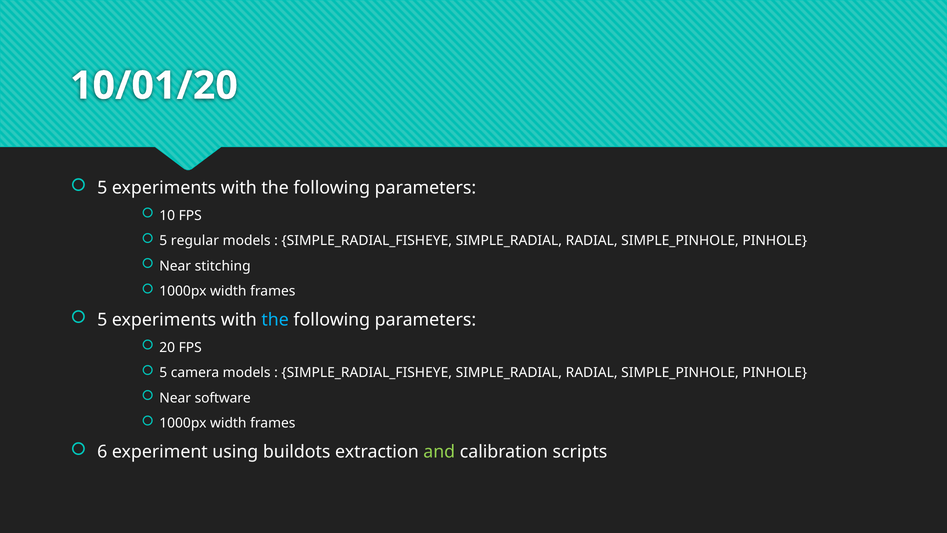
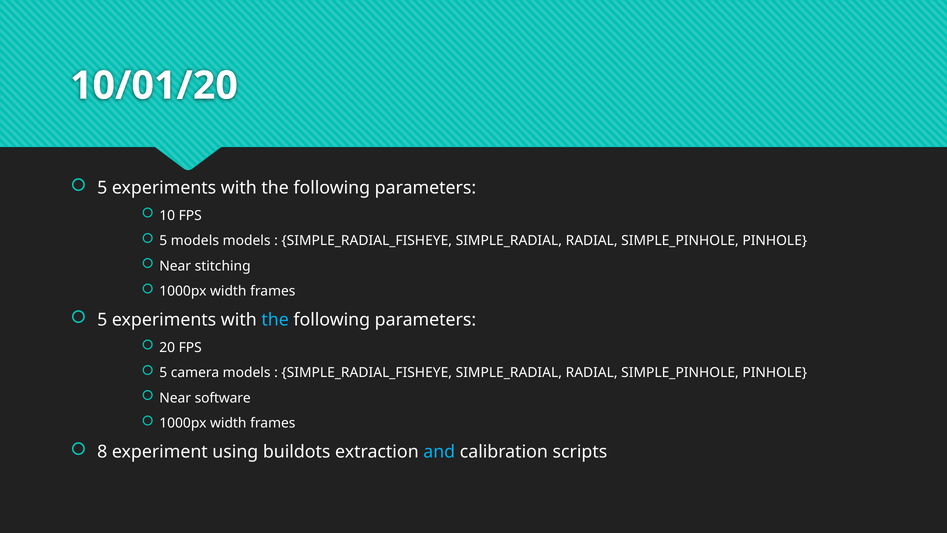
5 regular: regular -> models
6: 6 -> 8
and colour: light green -> light blue
